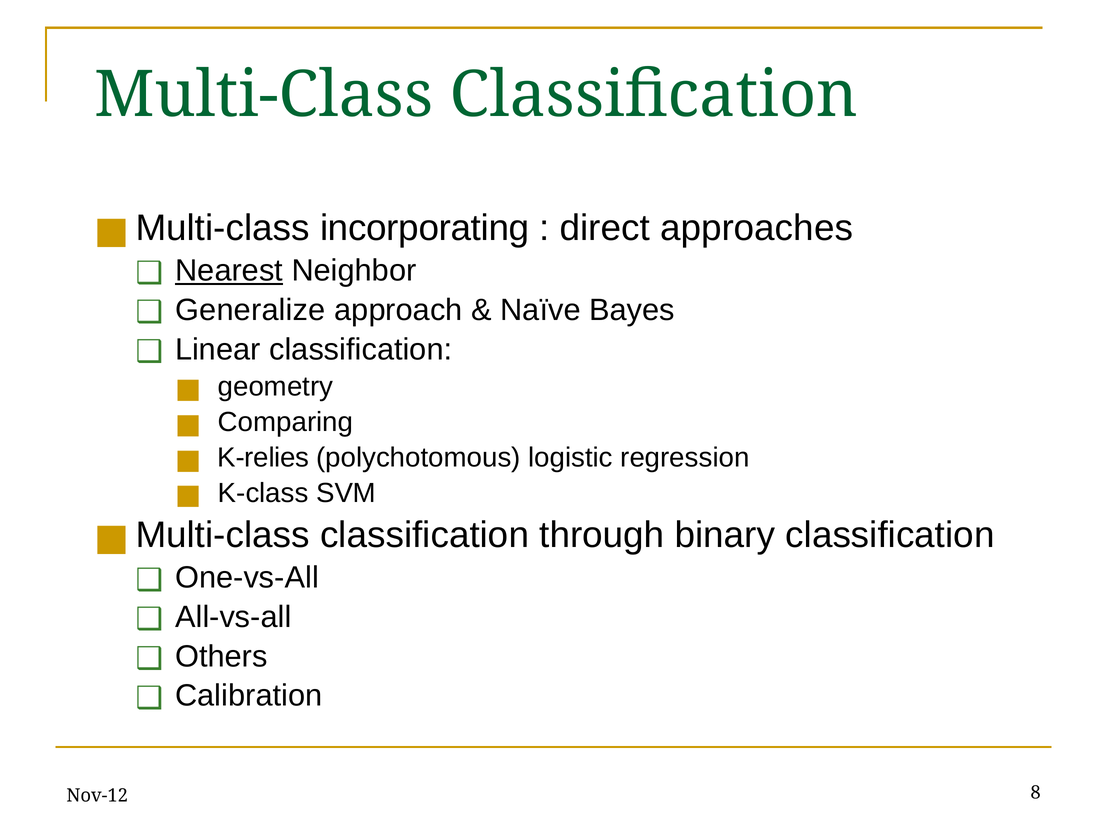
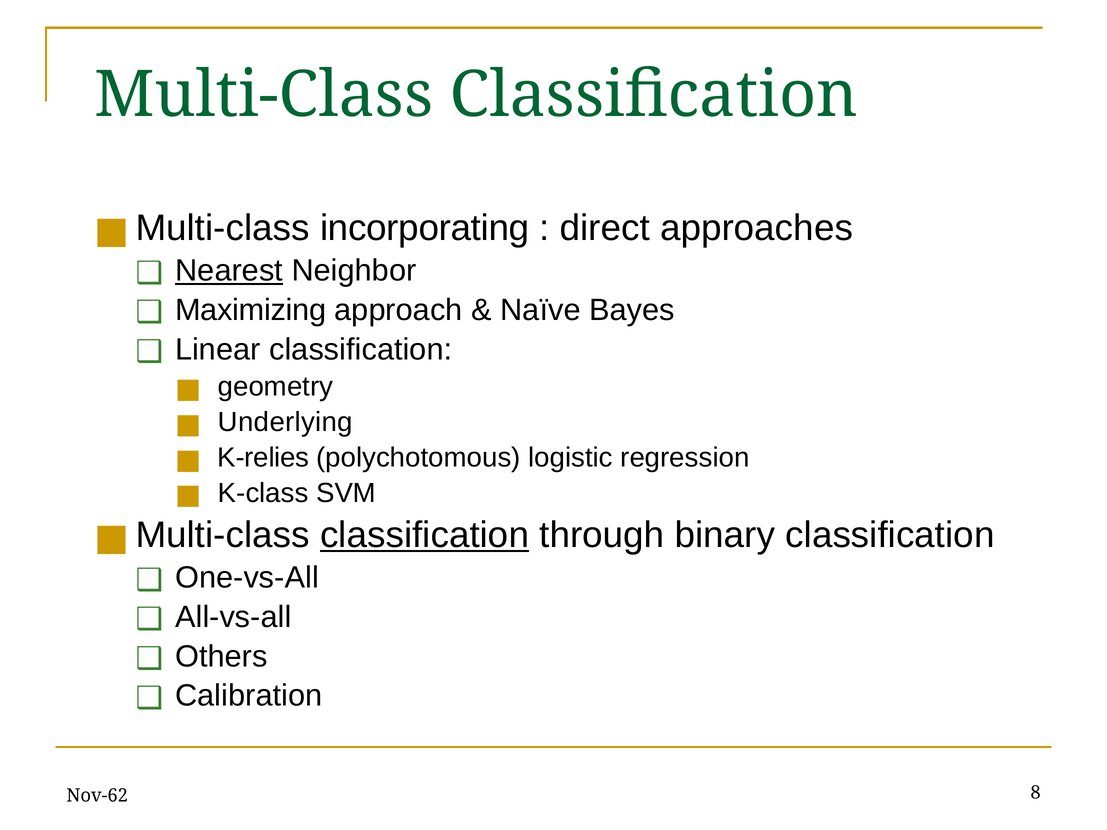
Generalize: Generalize -> Maximizing
Comparing: Comparing -> Underlying
classification at (425, 535) underline: none -> present
Nov-12: Nov-12 -> Nov-62
